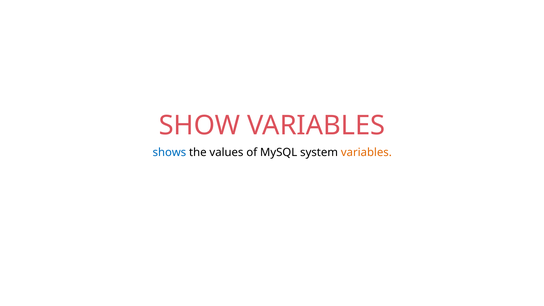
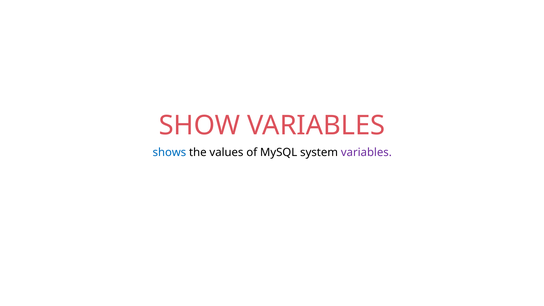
variables at (366, 152) colour: orange -> purple
